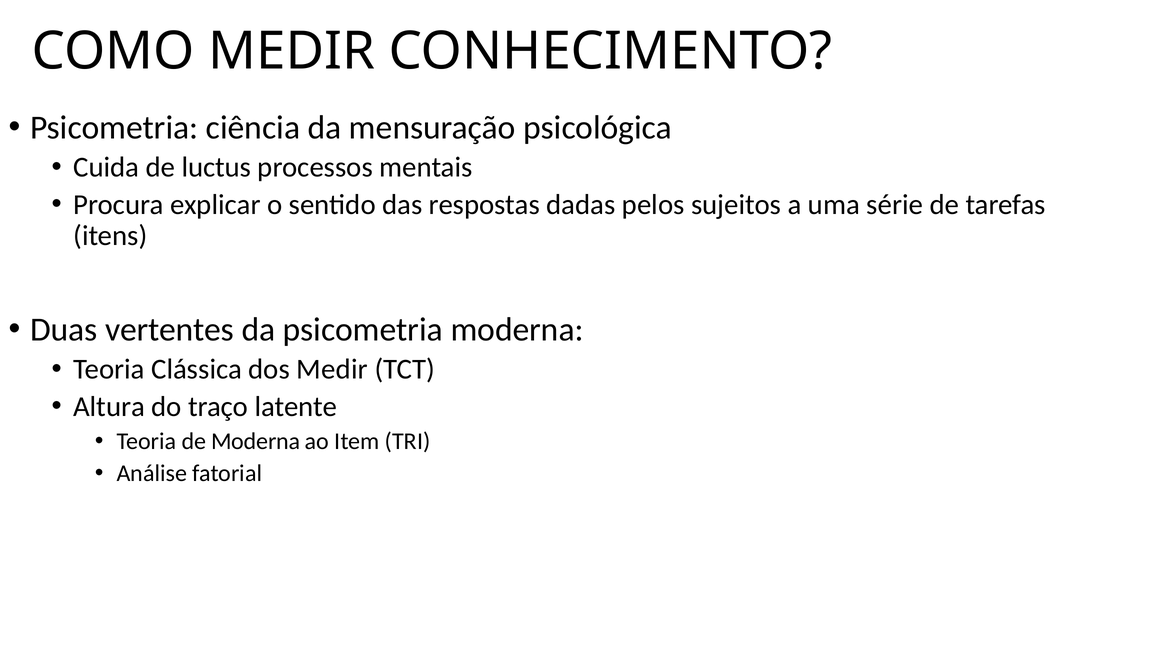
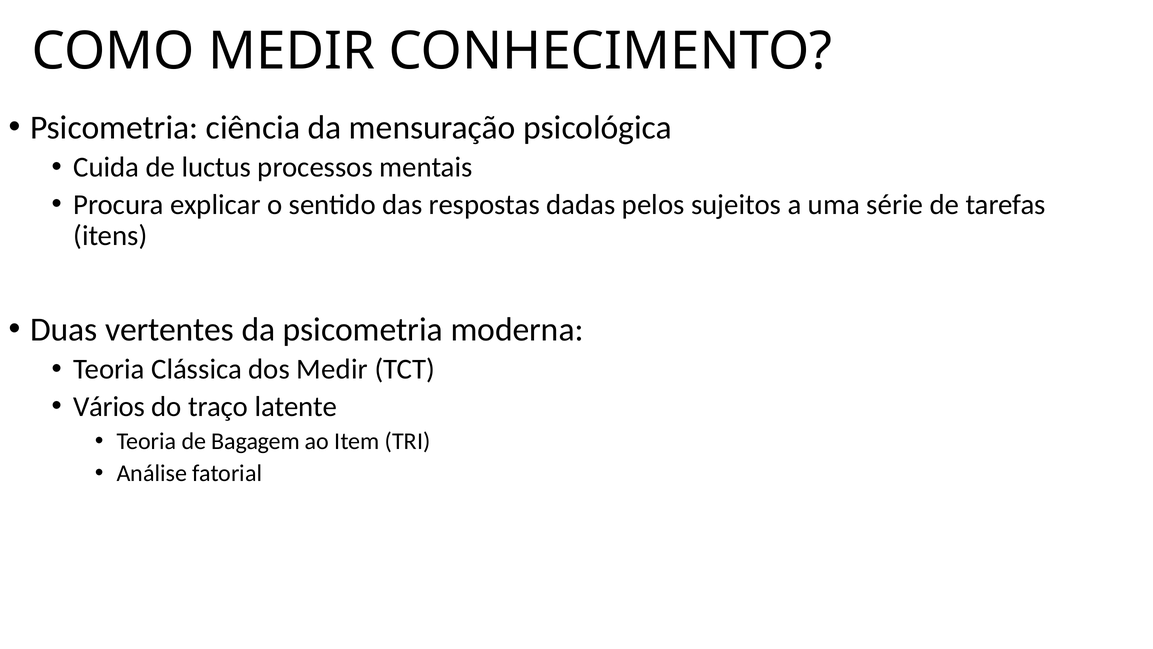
Altura: Altura -> Vários
de Moderna: Moderna -> Bagagem
